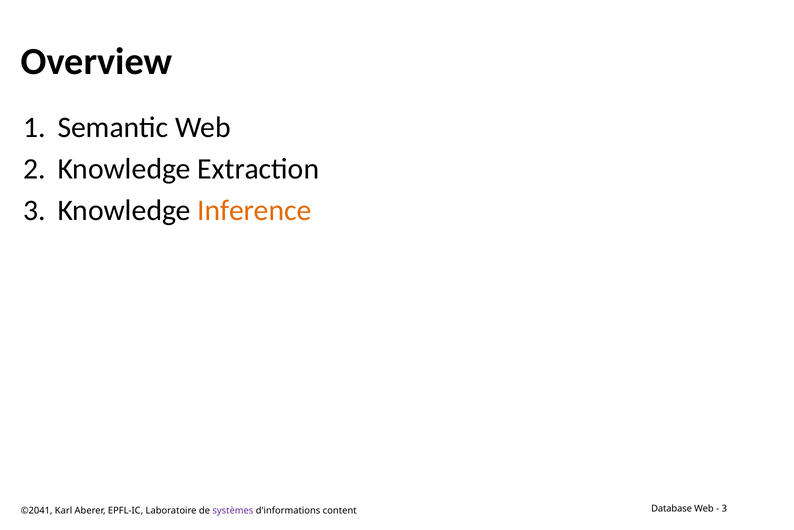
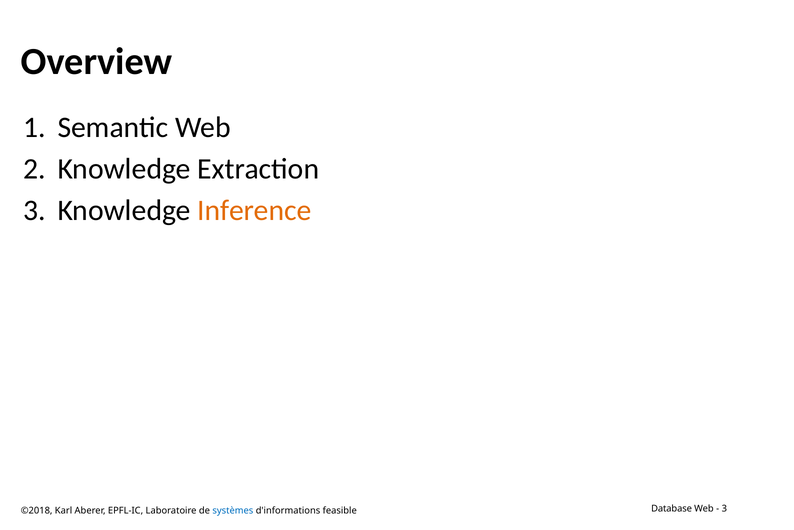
©2041: ©2041 -> ©2018
systèmes colour: purple -> blue
content: content -> feasible
